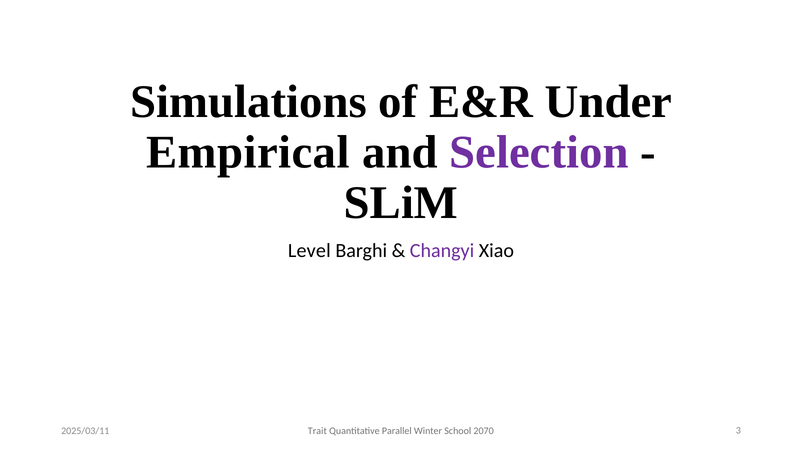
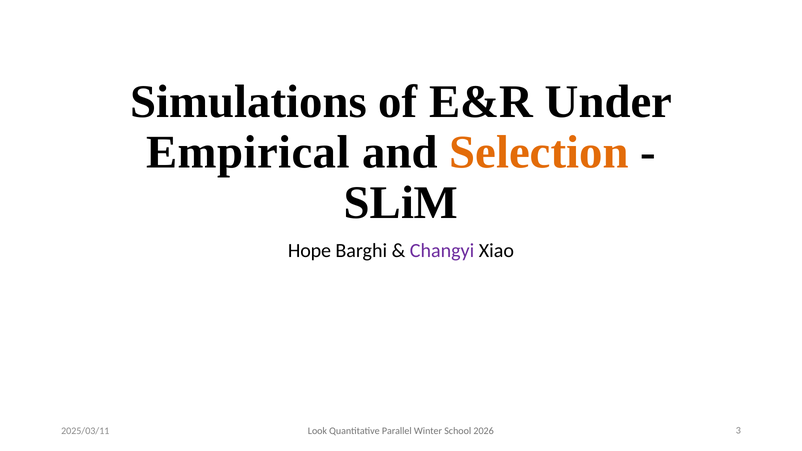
Selection colour: purple -> orange
Level: Level -> Hope
Trait: Trait -> Look
2070: 2070 -> 2026
